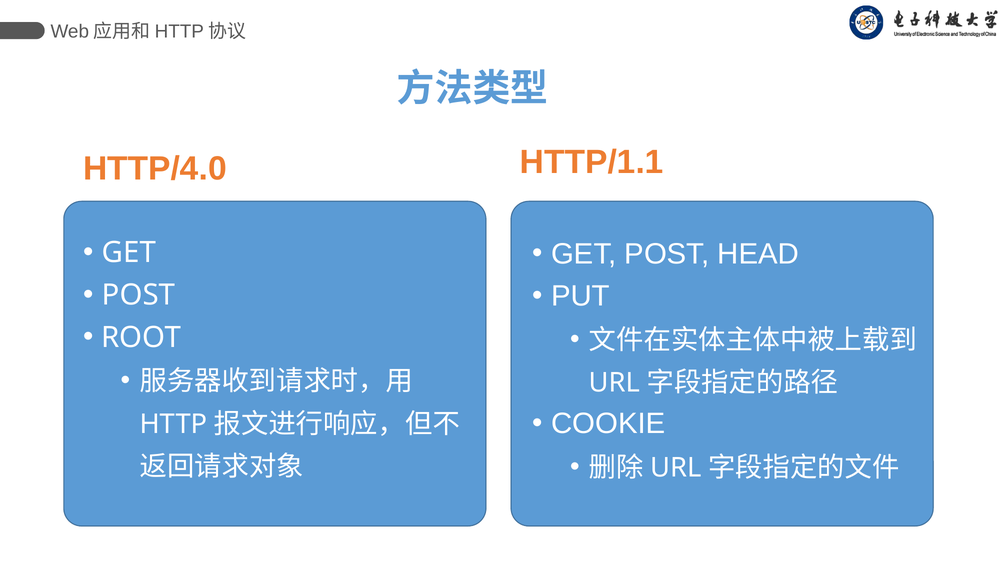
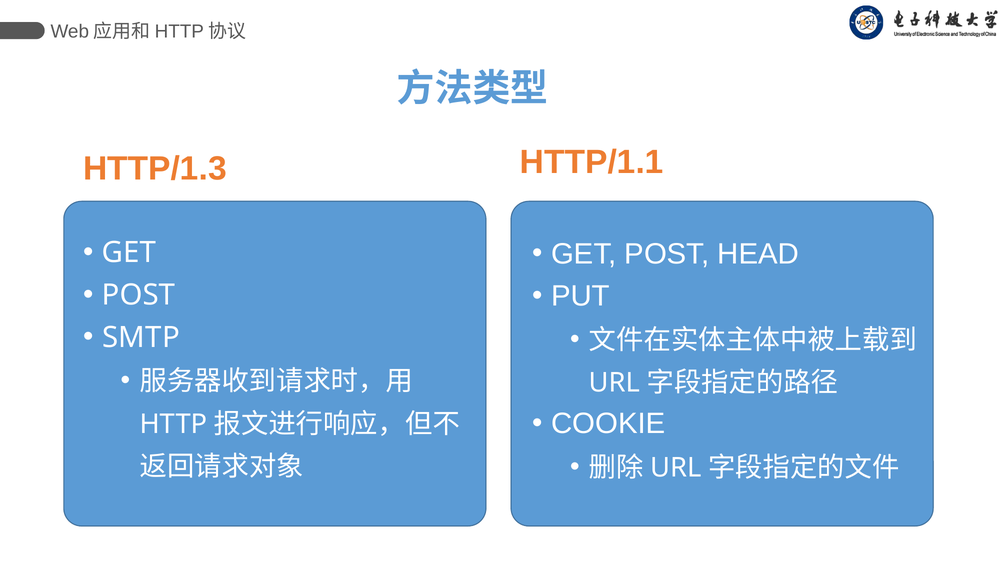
HTTP/4.0: HTTP/4.0 -> HTTP/1.3
ROOT: ROOT -> SMTP
